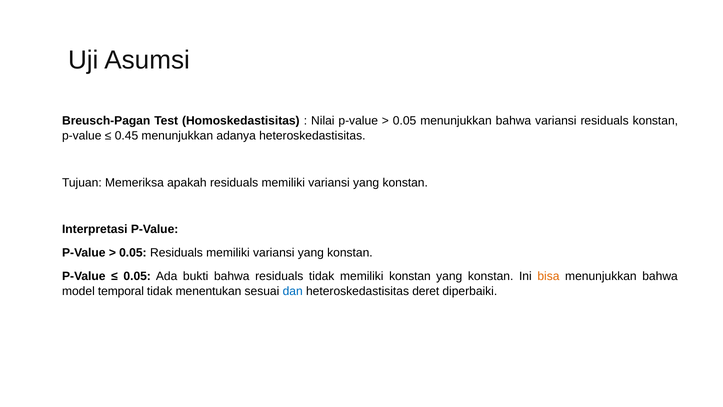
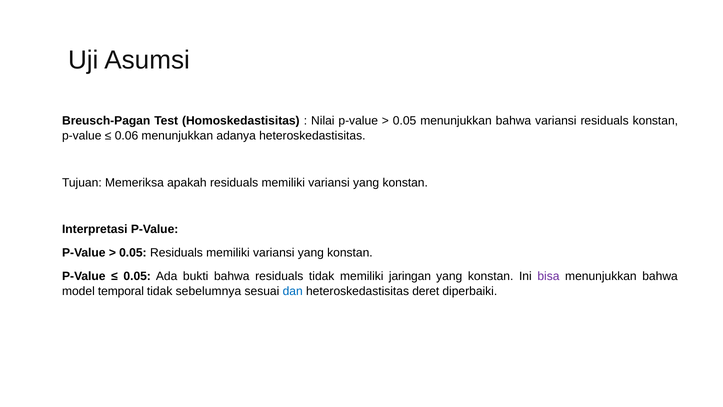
0.45: 0.45 -> 0.06
memiliki konstan: konstan -> jaringan
bisa colour: orange -> purple
menentukan: menentukan -> sebelumnya
